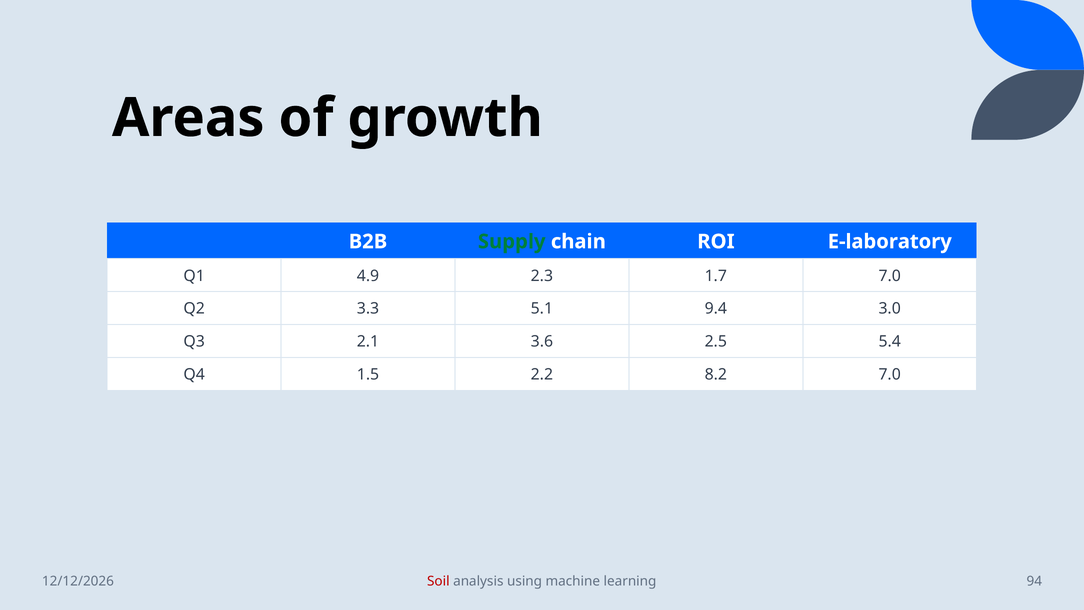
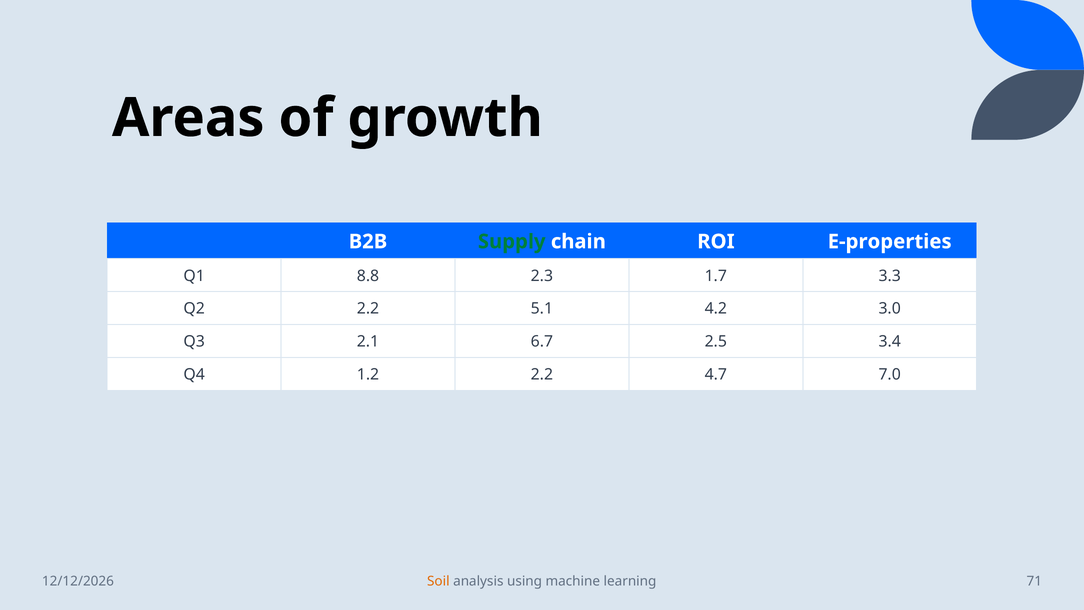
E-laboratory: E-laboratory -> E-properties
4.9: 4.9 -> 8.8
1.7 7.0: 7.0 -> 3.3
Q2 3.3: 3.3 -> 2.2
9.4: 9.4 -> 4.2
3.6: 3.6 -> 6.7
5.4: 5.4 -> 3.4
1.5: 1.5 -> 1.2
8.2: 8.2 -> 4.7
Soil colour: red -> orange
94: 94 -> 71
